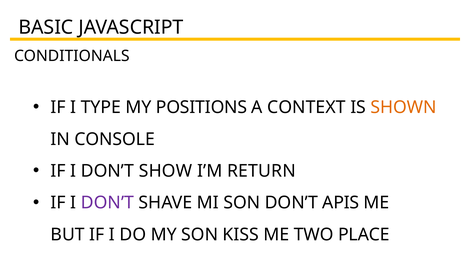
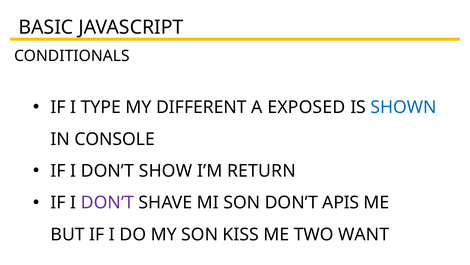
POSITIONS: POSITIONS -> DIFFERENT
CONTEXT: CONTEXT -> EXPOSED
SHOWN colour: orange -> blue
PLACE: PLACE -> WANT
